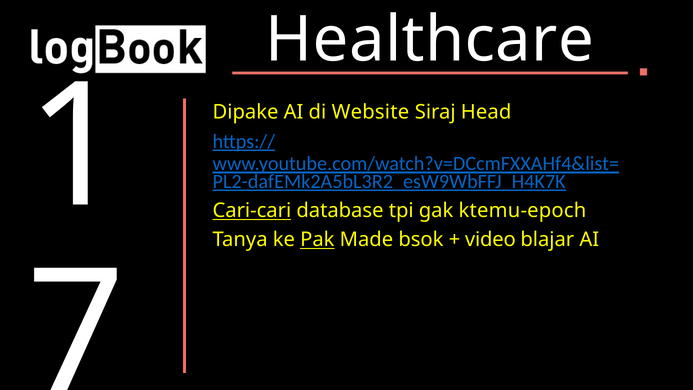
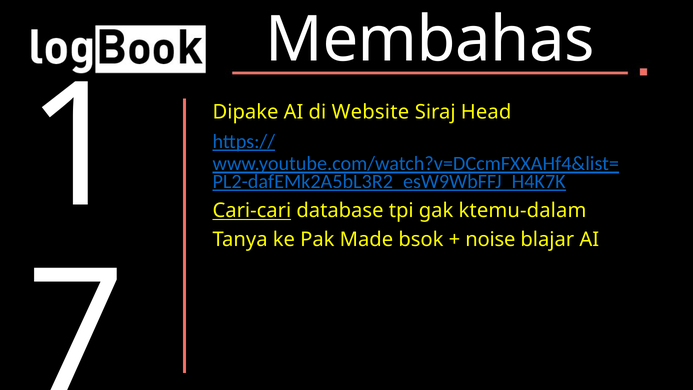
Healthcare: Healthcare -> Membahas
ktemu-epoch: ktemu-epoch -> ktemu-dalam
Pak underline: present -> none
video: video -> noise
